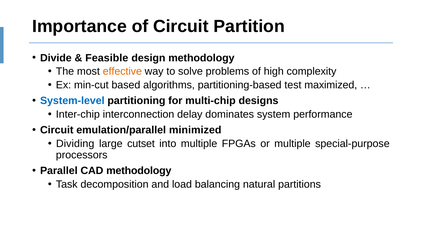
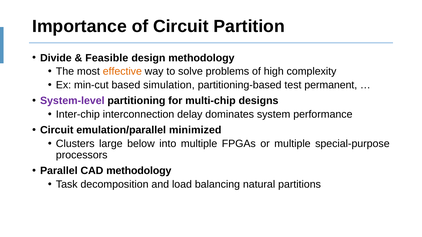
algorithms: algorithms -> simulation
maximized: maximized -> permanent
System-level colour: blue -> purple
Dividing: Dividing -> Clusters
cutset: cutset -> below
